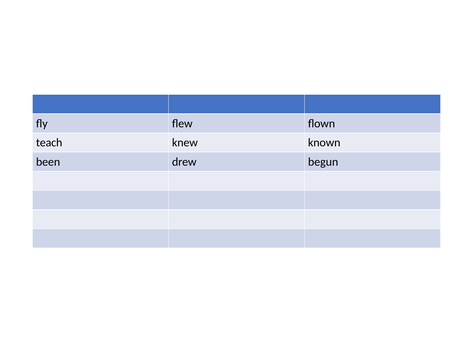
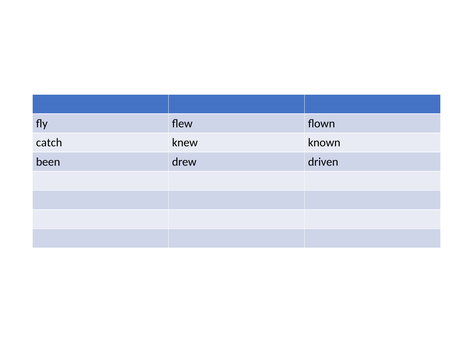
teach: teach -> catch
begun: begun -> driven
